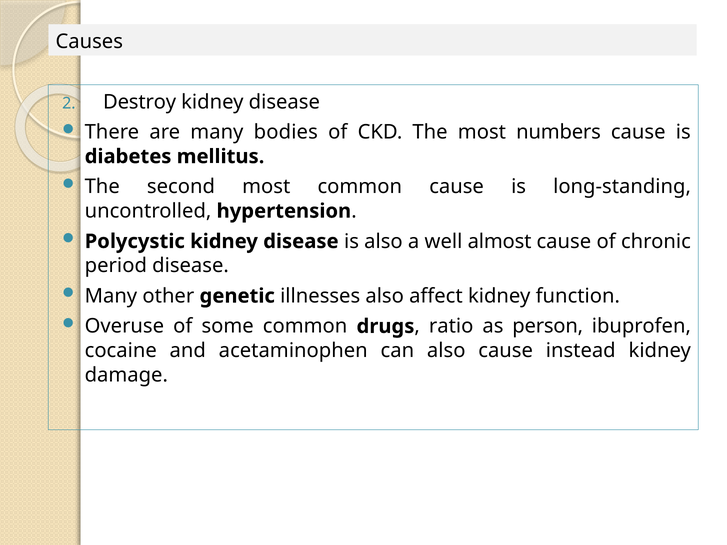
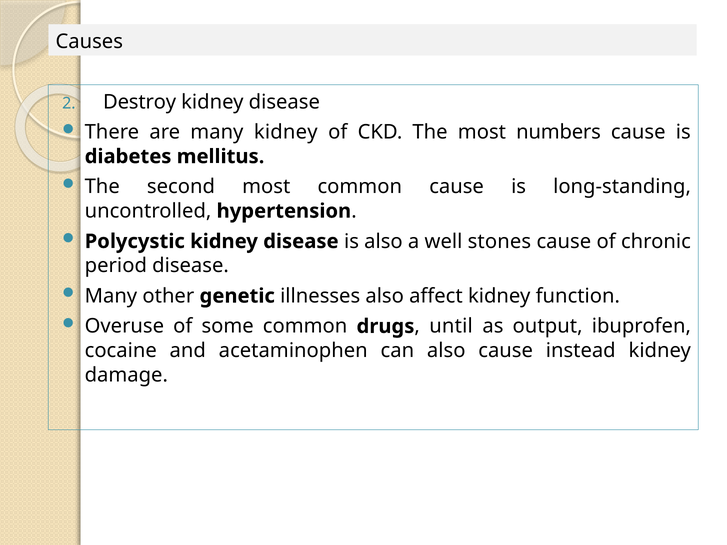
many bodies: bodies -> kidney
almost: almost -> stones
ratio: ratio -> until
person: person -> output
